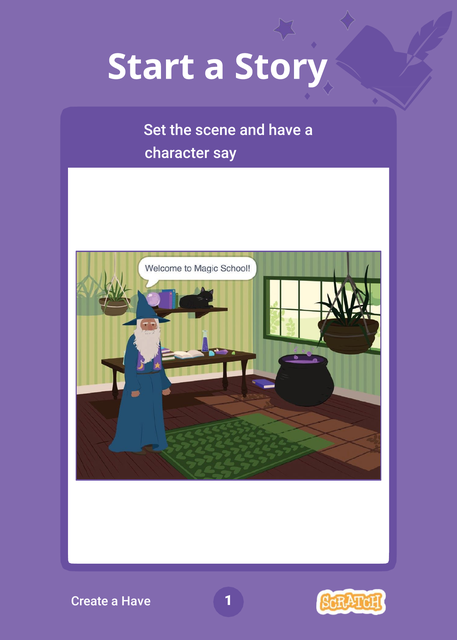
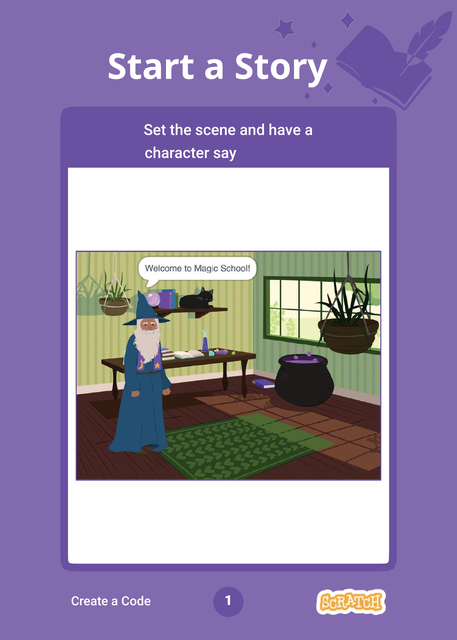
a Have: Have -> Code
